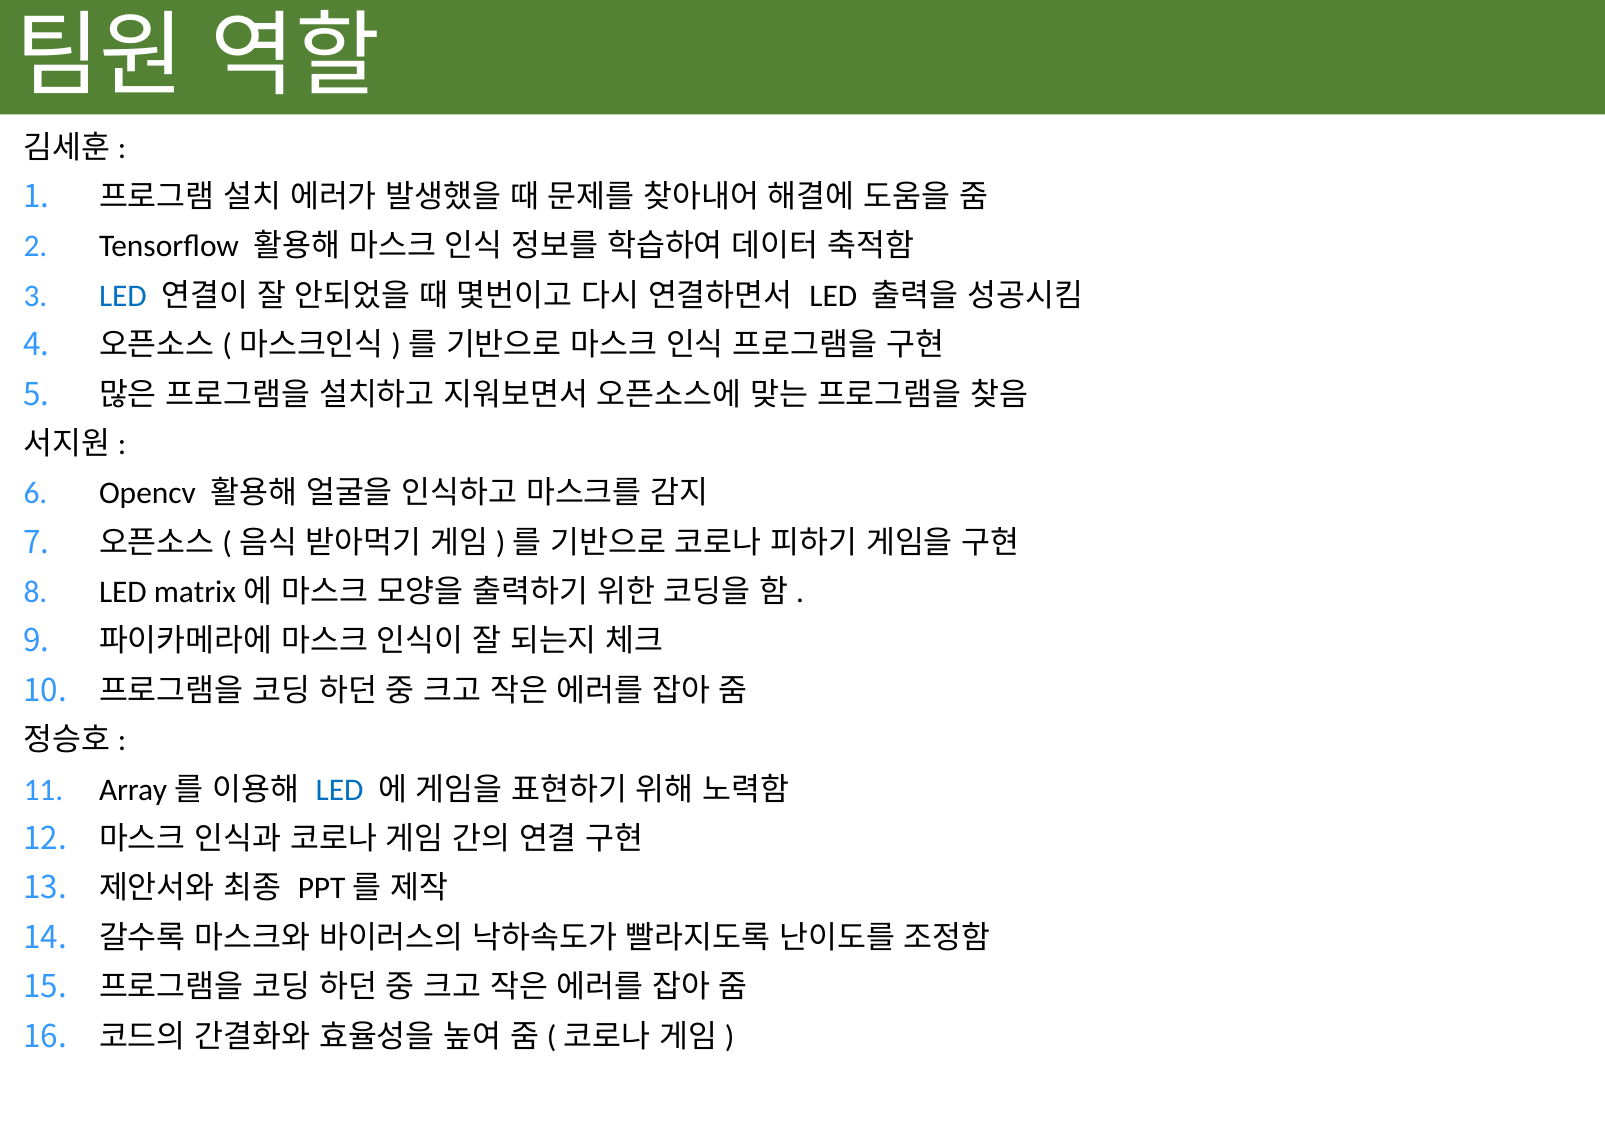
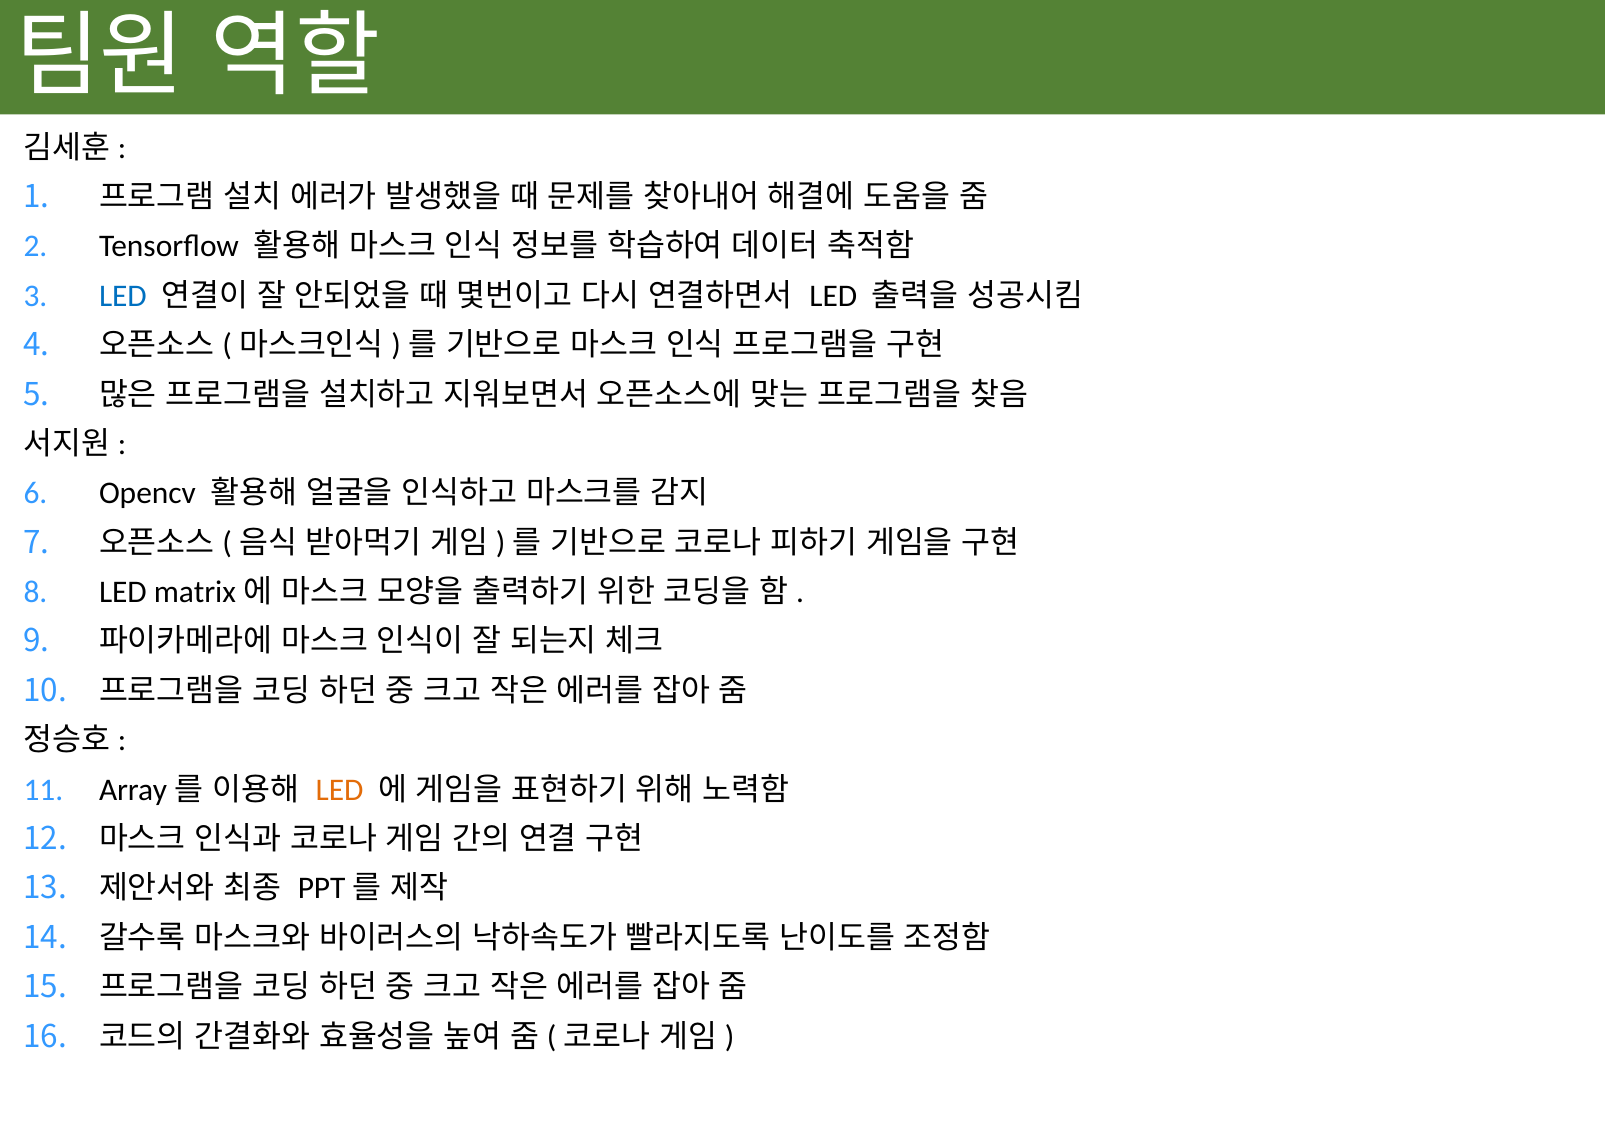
LED at (340, 790) colour: blue -> orange
